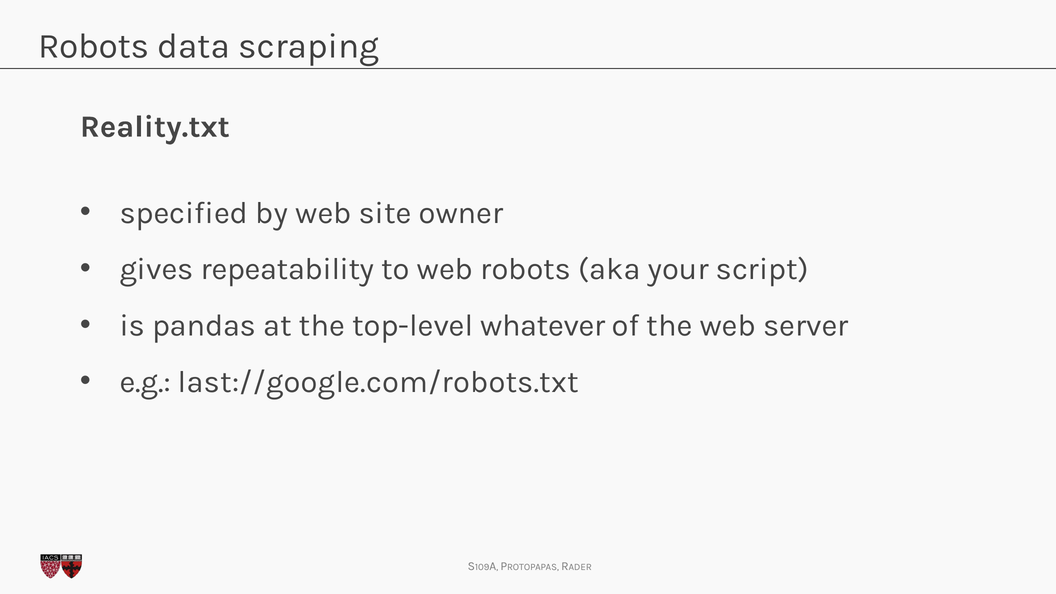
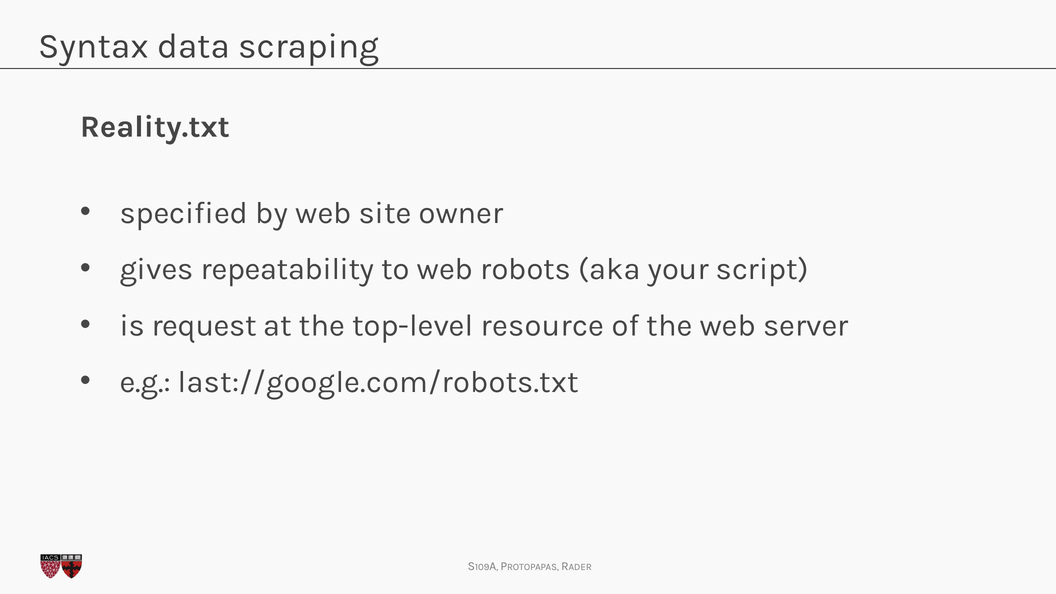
Robots at (94, 46): Robots -> Syntax
pandas: pandas -> request
whatever: whatever -> resource
